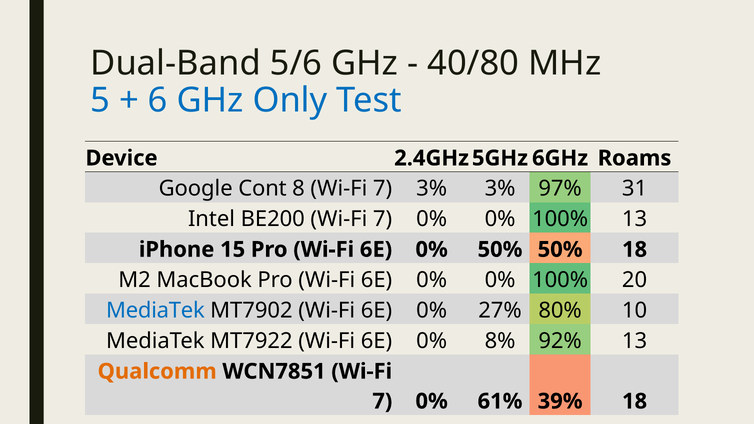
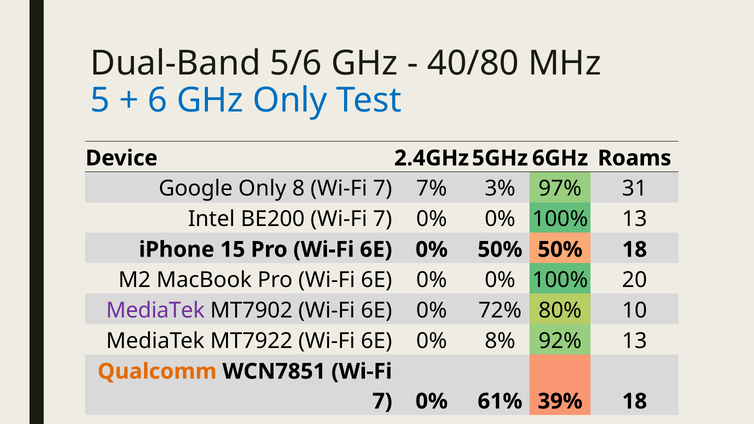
Google Cont: Cont -> Only
7 3%: 3% -> 7%
MediaTek at (155, 311) colour: blue -> purple
27%: 27% -> 72%
